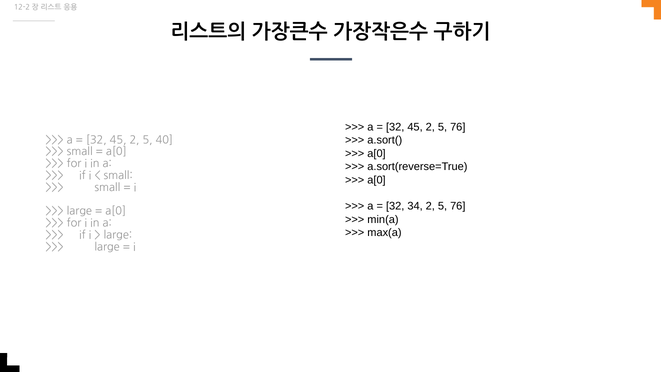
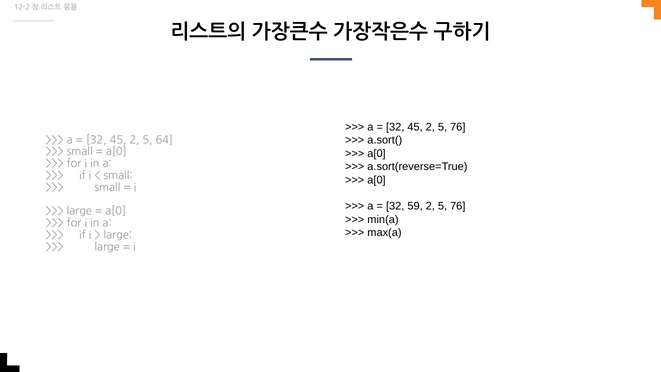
40: 40 -> 64
34: 34 -> 59
